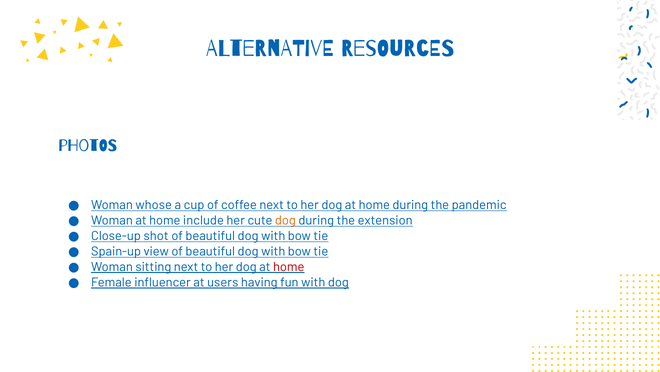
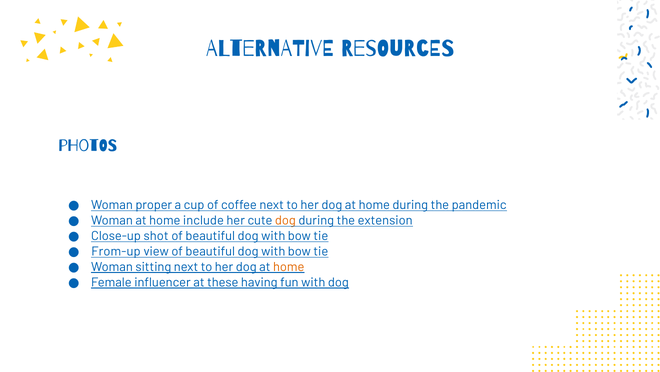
whose: whose -> proper
Spain-up: Spain-up -> From-up
home at (289, 266) colour: red -> orange
users: users -> these
